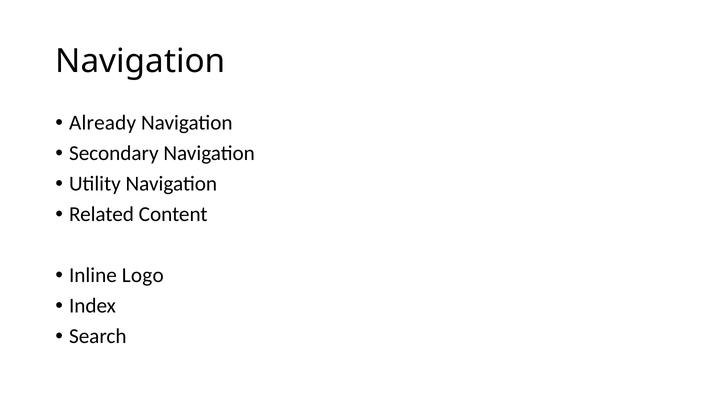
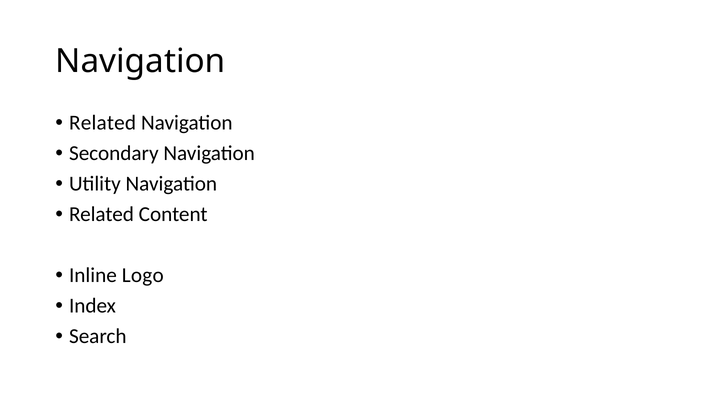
Already at (103, 123): Already -> Related
